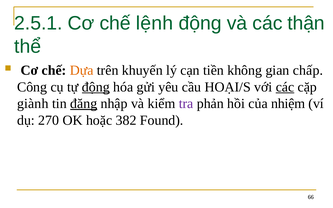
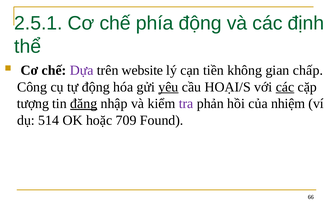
lệnh: lệnh -> phía
thận: thận -> định
Dựa colour: orange -> purple
khuyến: khuyến -> website
động at (96, 87) underline: present -> none
yêu underline: none -> present
giành: giành -> tượng
270: 270 -> 514
382: 382 -> 709
